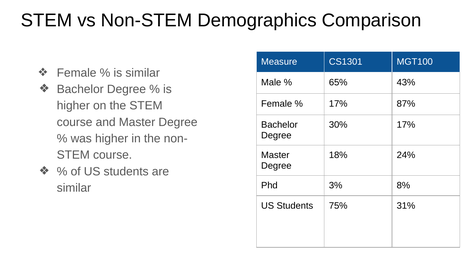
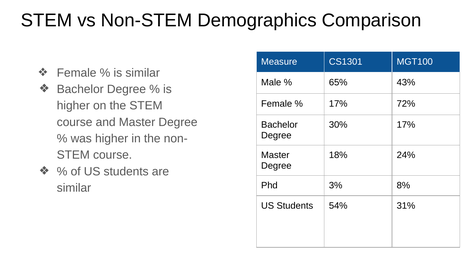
87%: 87% -> 72%
75%: 75% -> 54%
